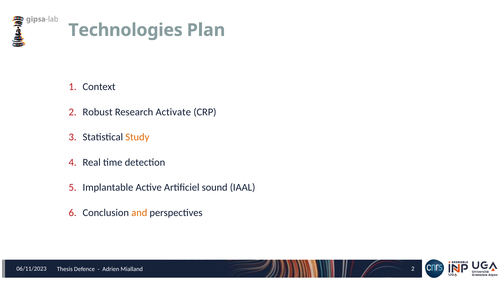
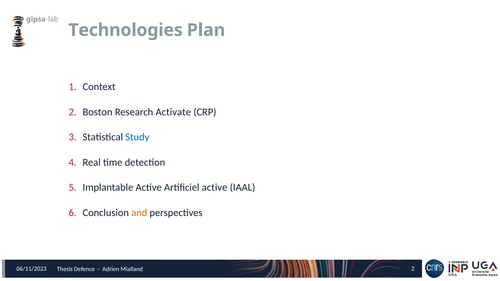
Robust: Robust -> Boston
Study colour: orange -> blue
Artificiel sound: sound -> active
